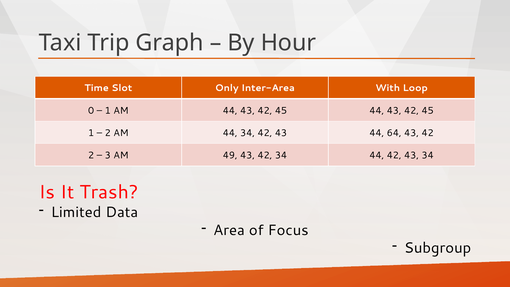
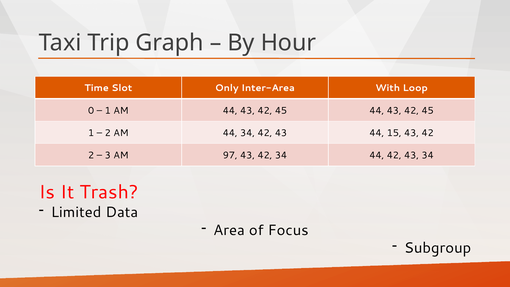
64: 64 -> 15
49: 49 -> 97
